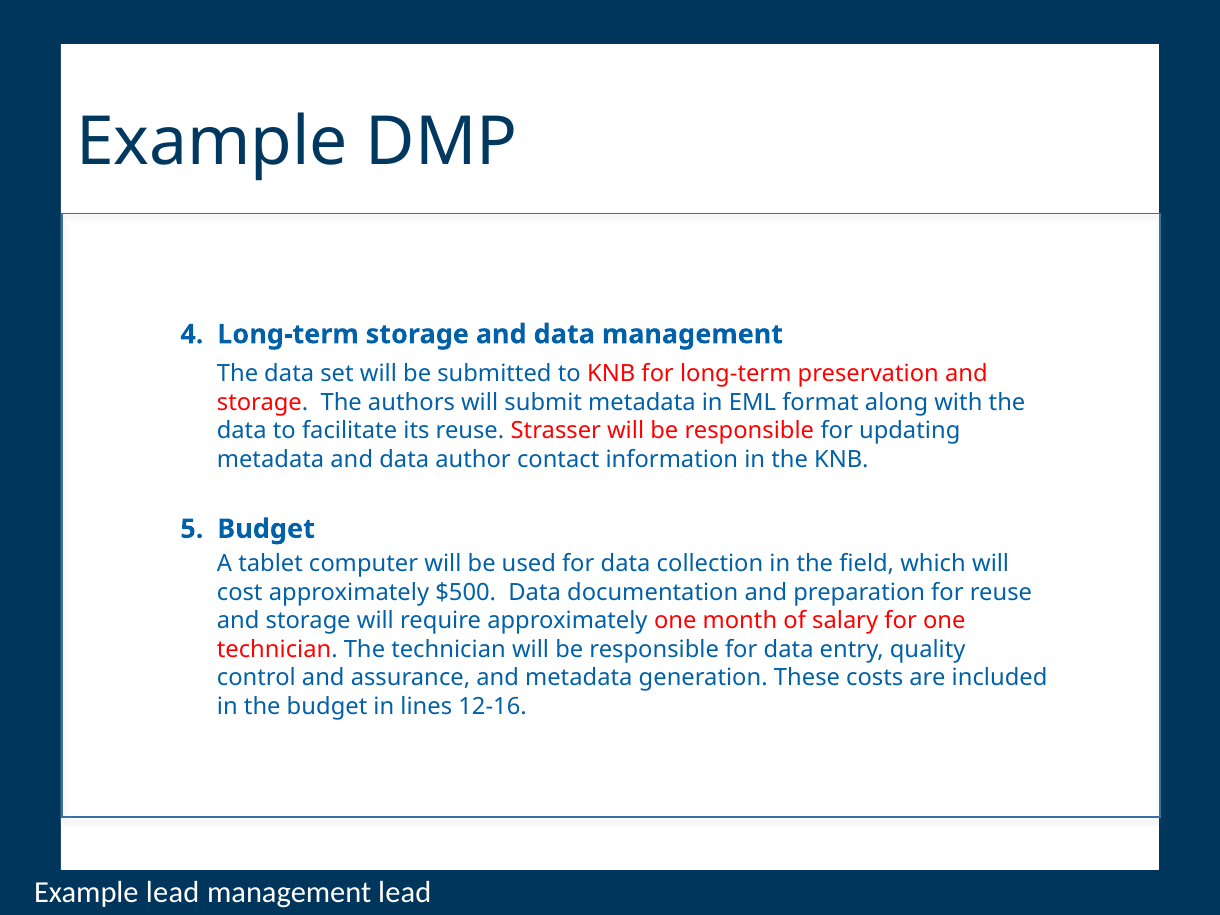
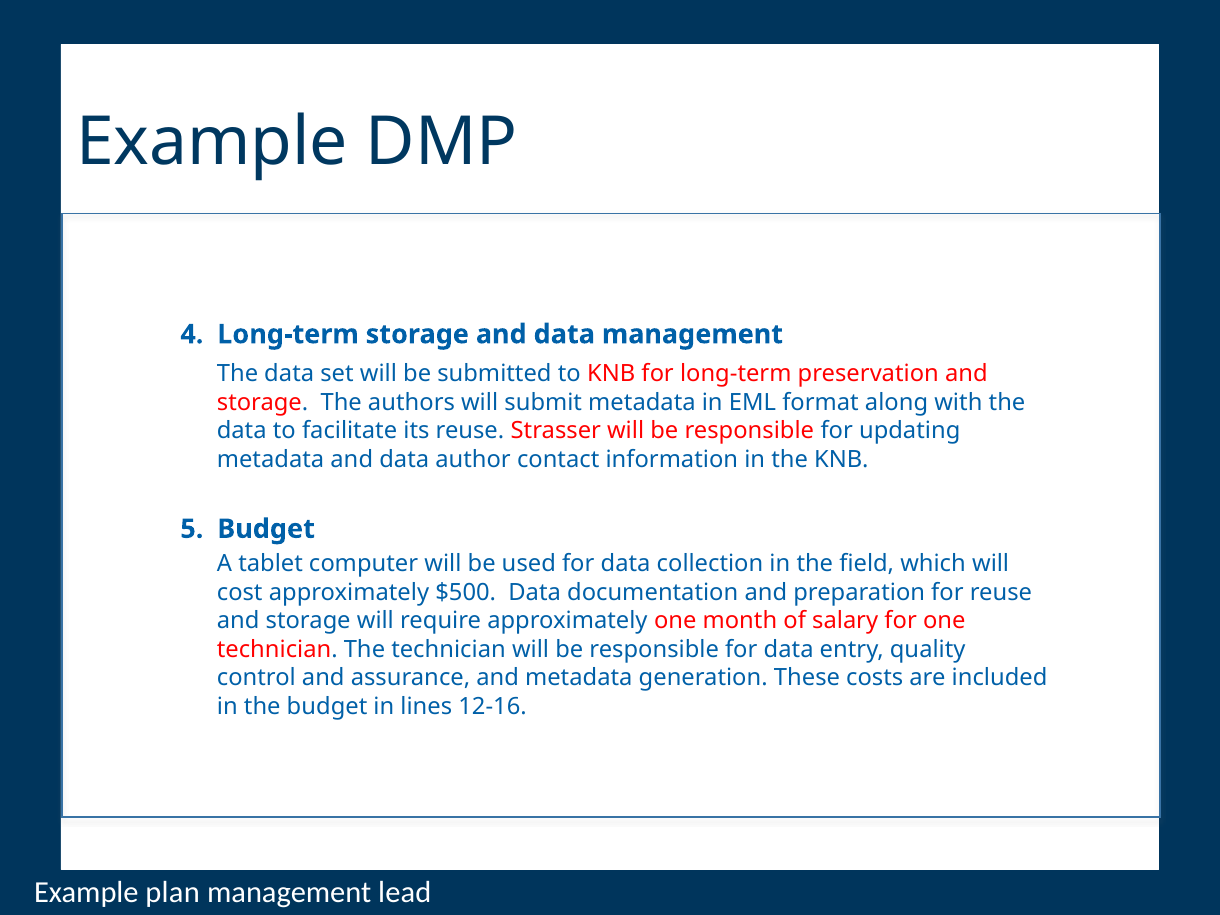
Example lead: lead -> plan
